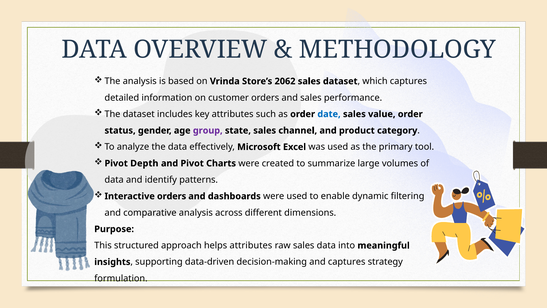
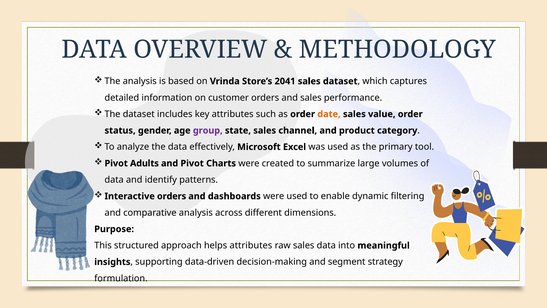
2062: 2062 -> 2041
date colour: blue -> orange
Depth: Depth -> Adults
and captures: captures -> segment
